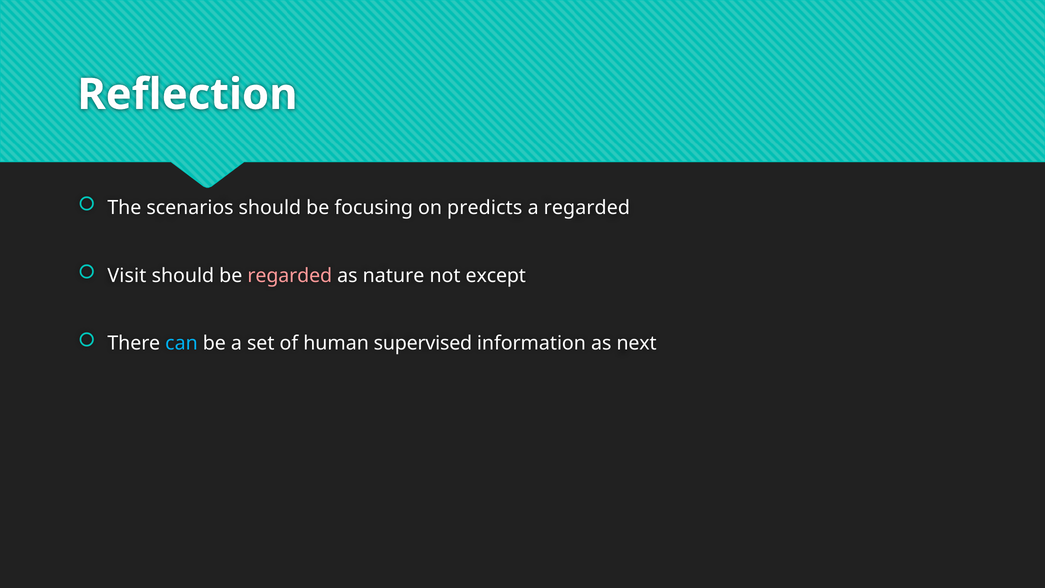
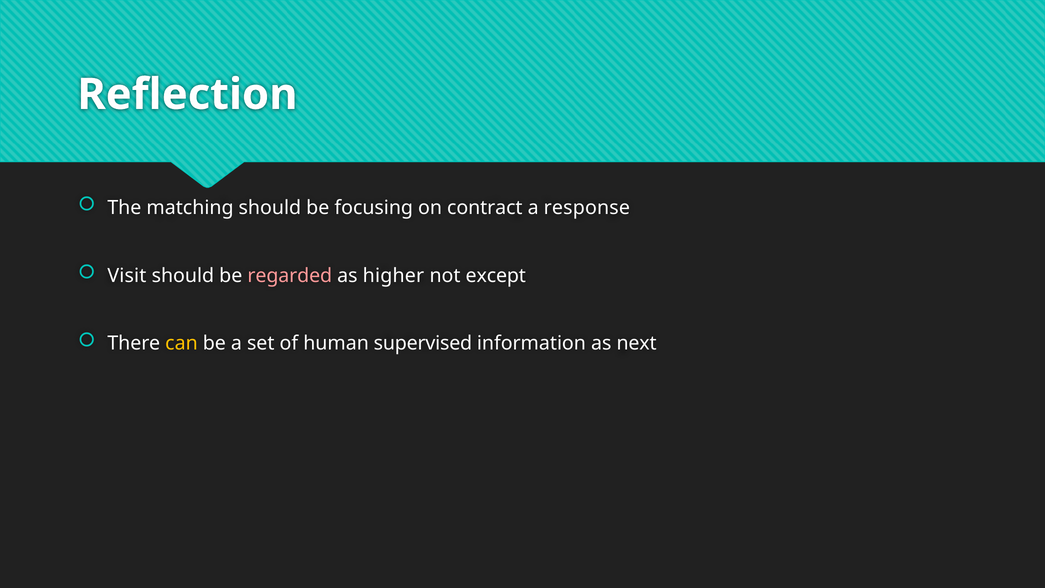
scenarios: scenarios -> matching
predicts: predicts -> contract
a regarded: regarded -> response
nature: nature -> higher
can colour: light blue -> yellow
